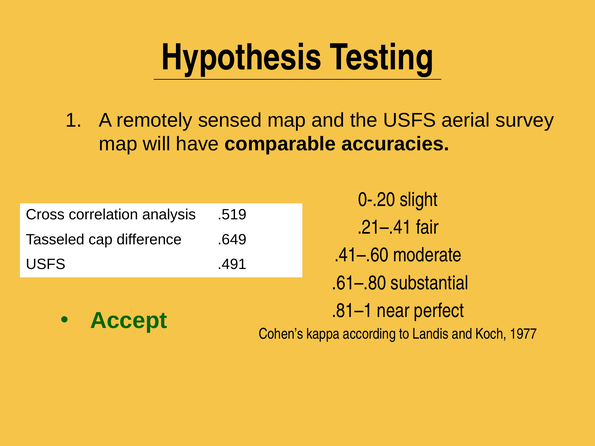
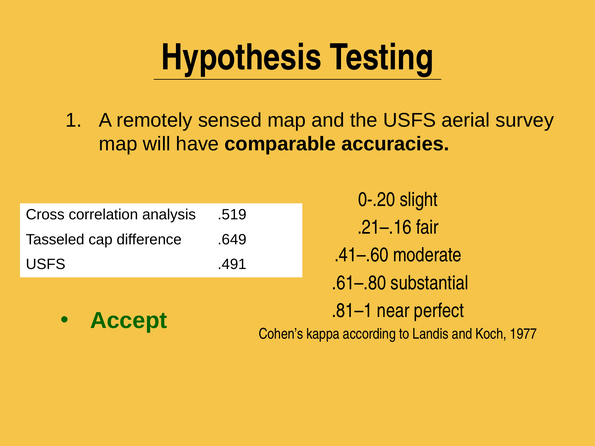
.21–.41: .21–.41 -> .21–.16
